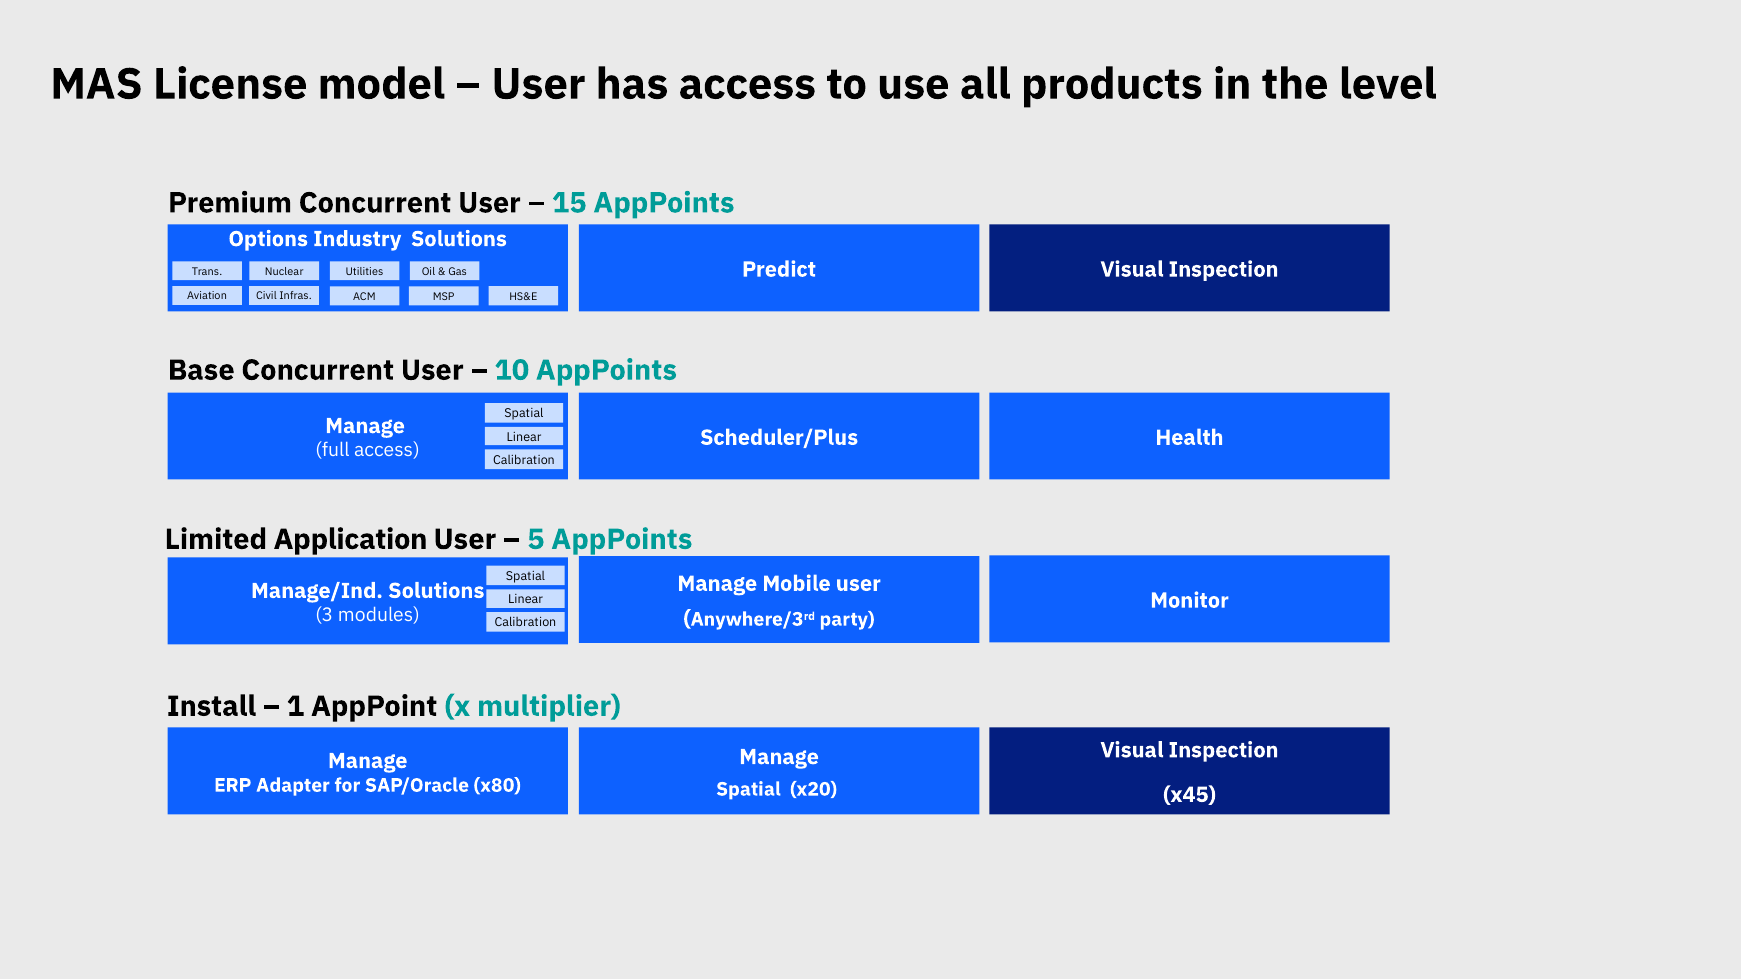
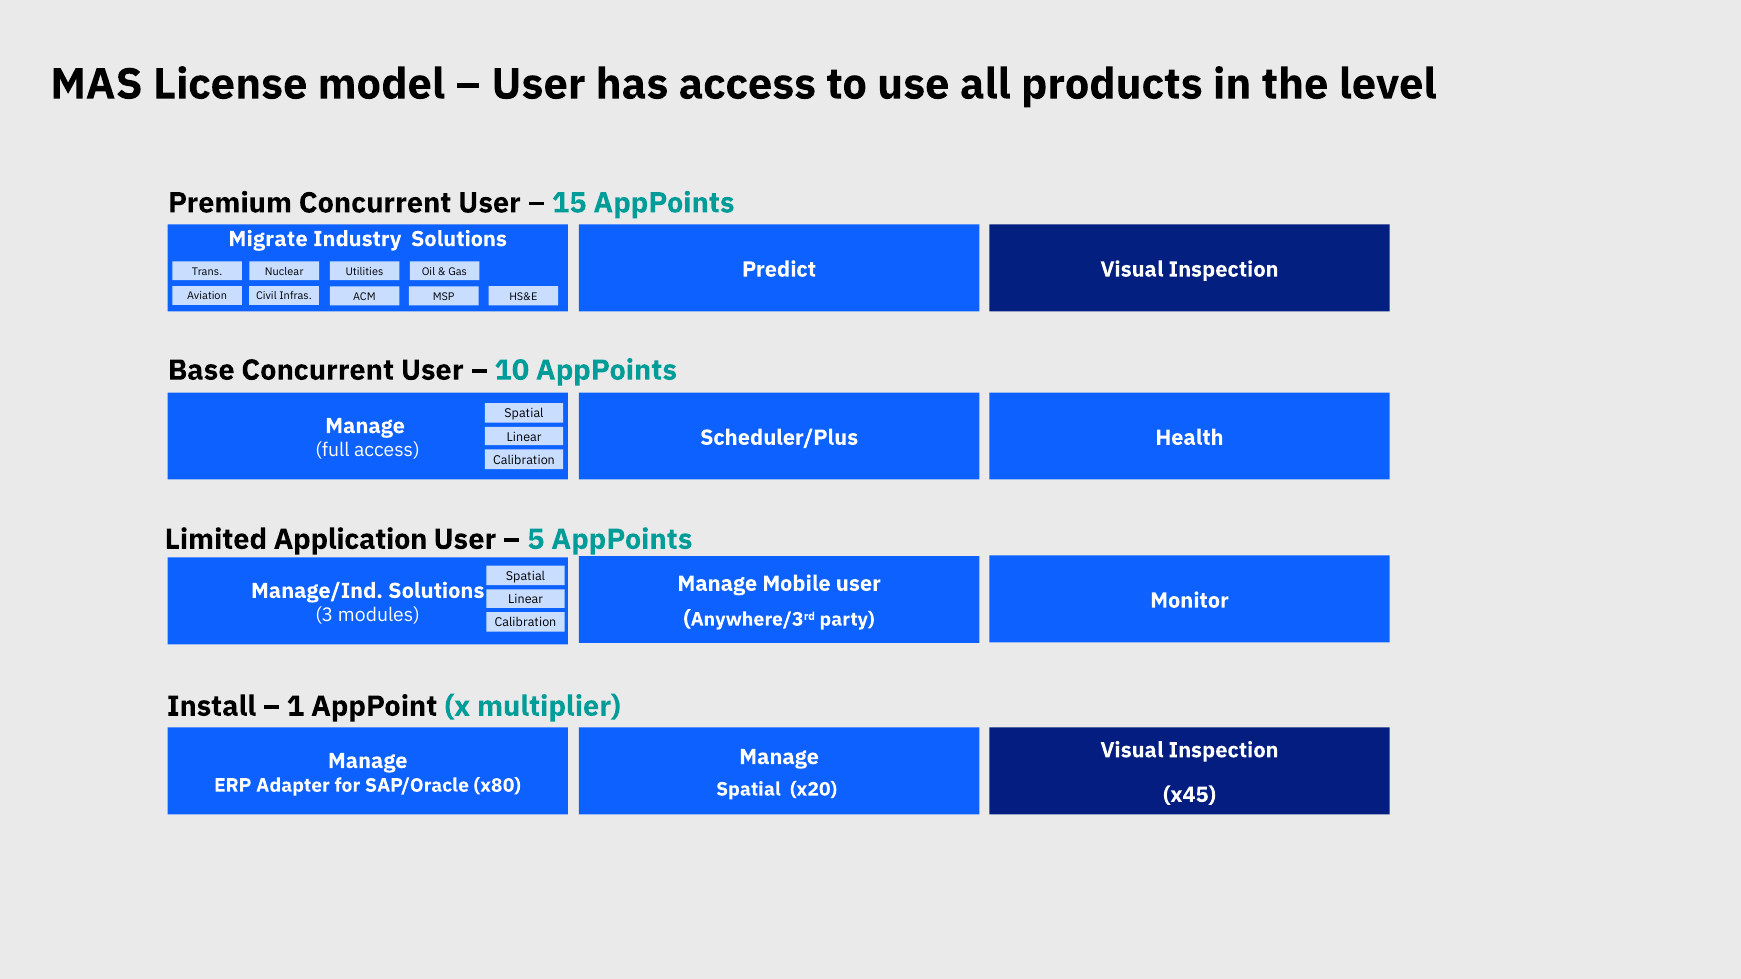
Options: Options -> Migrate
